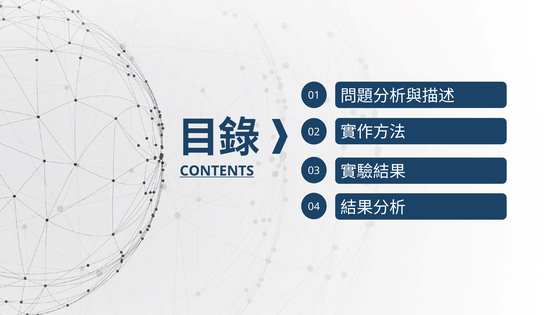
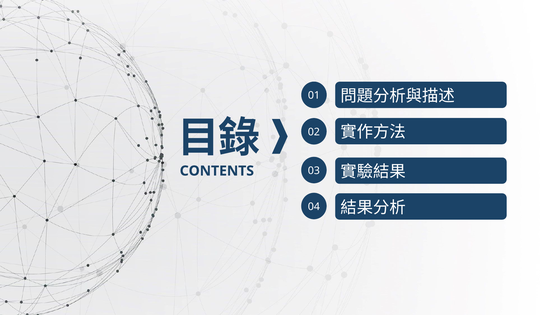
CONTENTS underline: present -> none
